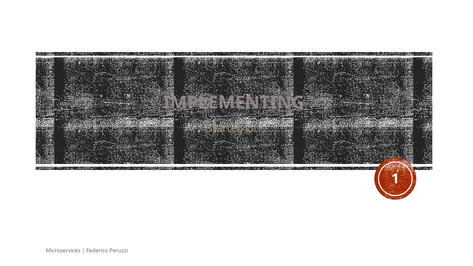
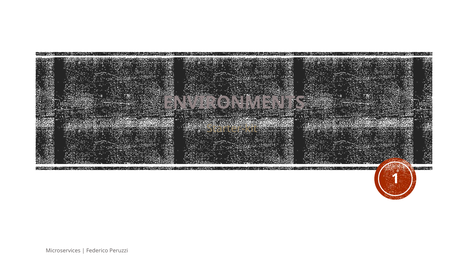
IMPLEMENTING: IMPLEMENTING -> ENVIRONMENTS
